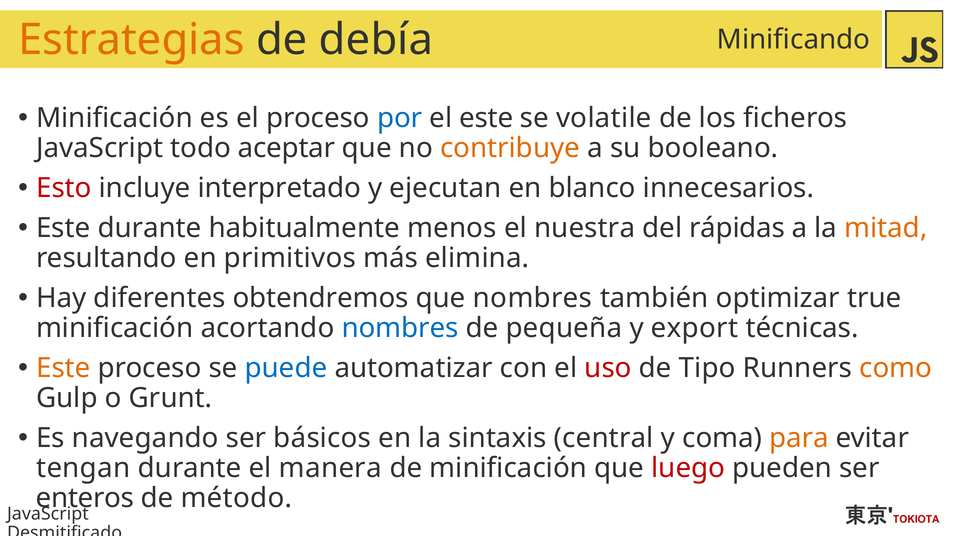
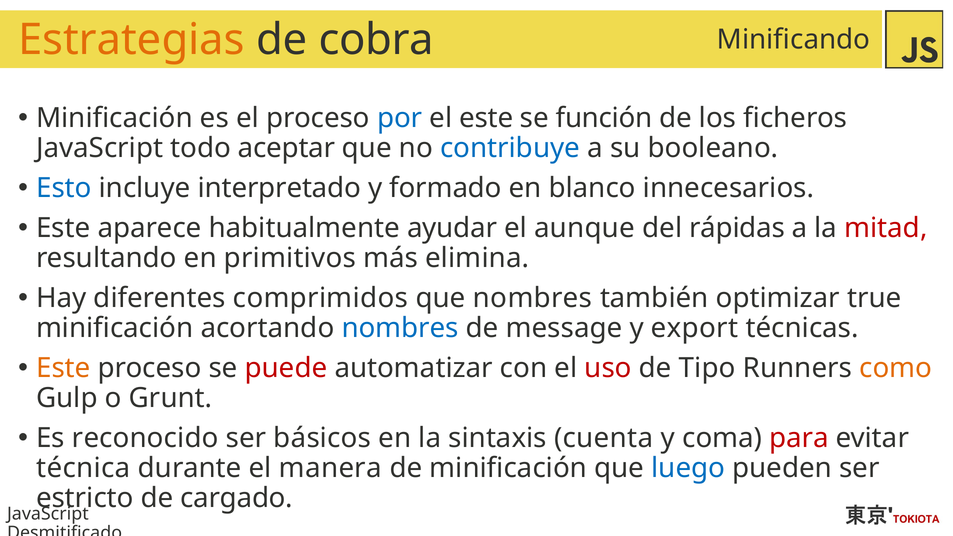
debía: debía -> cobra
volatile: volatile -> función
contribuye colour: orange -> blue
Esto colour: red -> blue
ejecutan: ejecutan -> formado
Este durante: durante -> aparece
menos: menos -> ayudar
nuestra: nuestra -> aunque
mitad colour: orange -> red
obtendremos: obtendremos -> comprimidos
pequeña: pequeña -> message
puede colour: blue -> red
navegando: navegando -> reconocido
central: central -> cuenta
para colour: orange -> red
tengan: tengan -> técnica
luego colour: red -> blue
enteros: enteros -> estricto
método: método -> cargado
